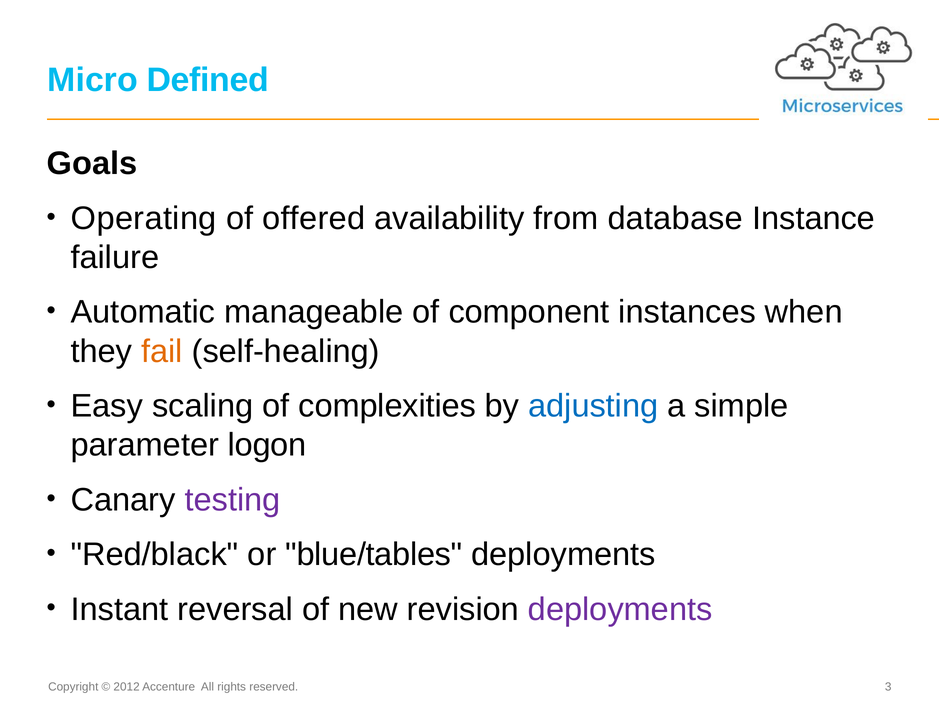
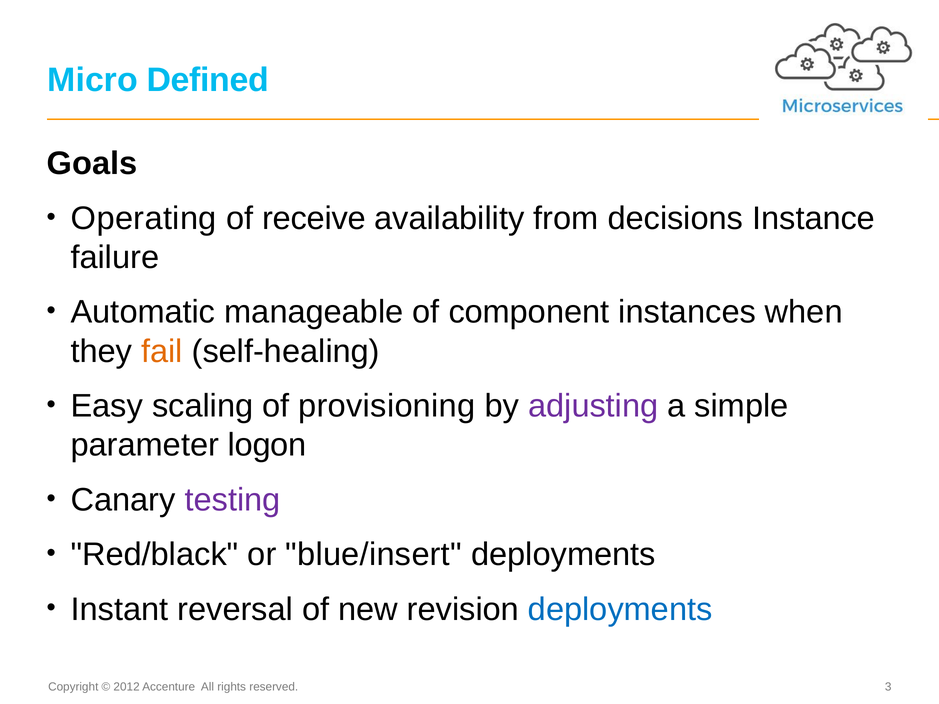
offered: offered -> receive
database: database -> decisions
complexities: complexities -> provisioning
adjusting colour: blue -> purple
blue/tables: blue/tables -> blue/insert
deployments at (620, 609) colour: purple -> blue
